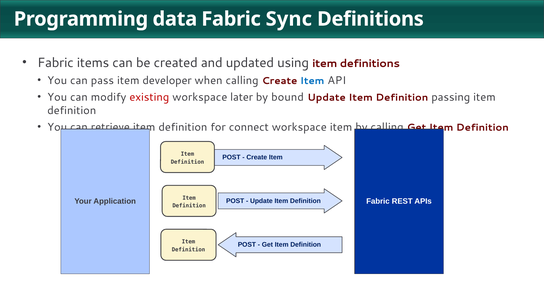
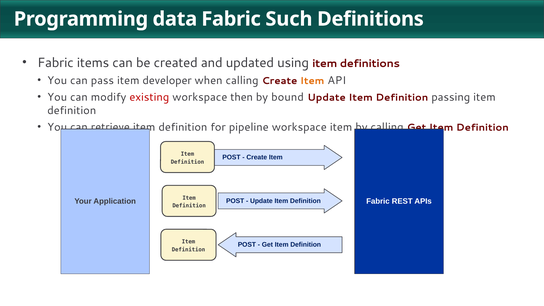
Sync: Sync -> Such
Item at (312, 81) colour: blue -> orange
later: later -> then
connect: connect -> pipeline
